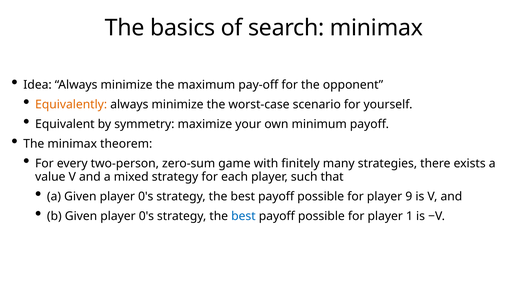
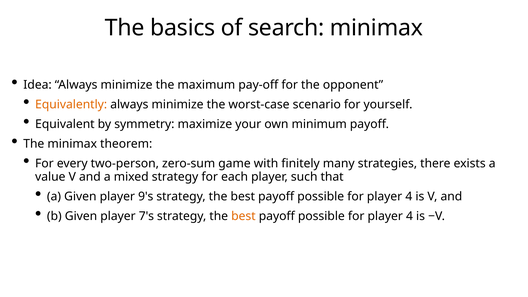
a Given player 0's: 0's -> 9's
9 at (409, 196): 9 -> 4
b Given player 0's: 0's -> 7's
best at (243, 216) colour: blue -> orange
1 at (409, 216): 1 -> 4
